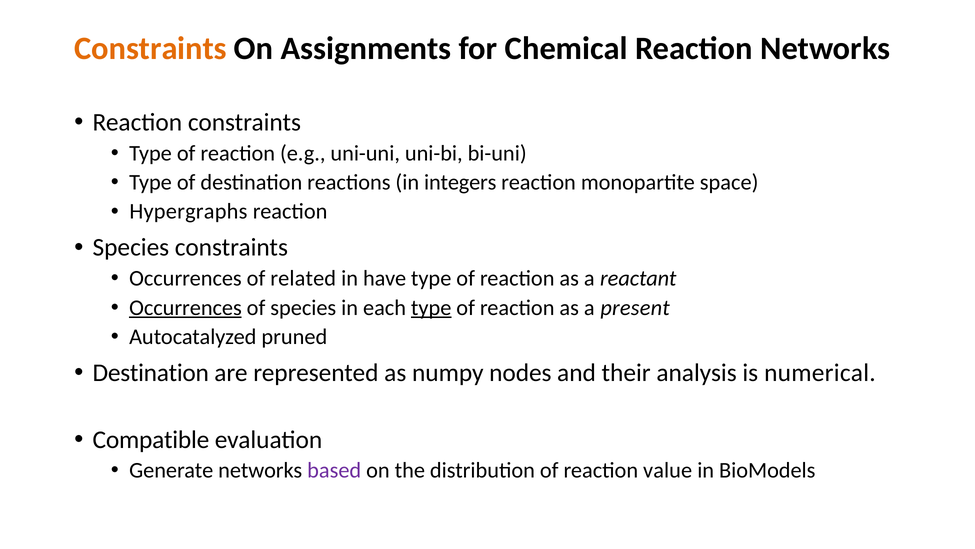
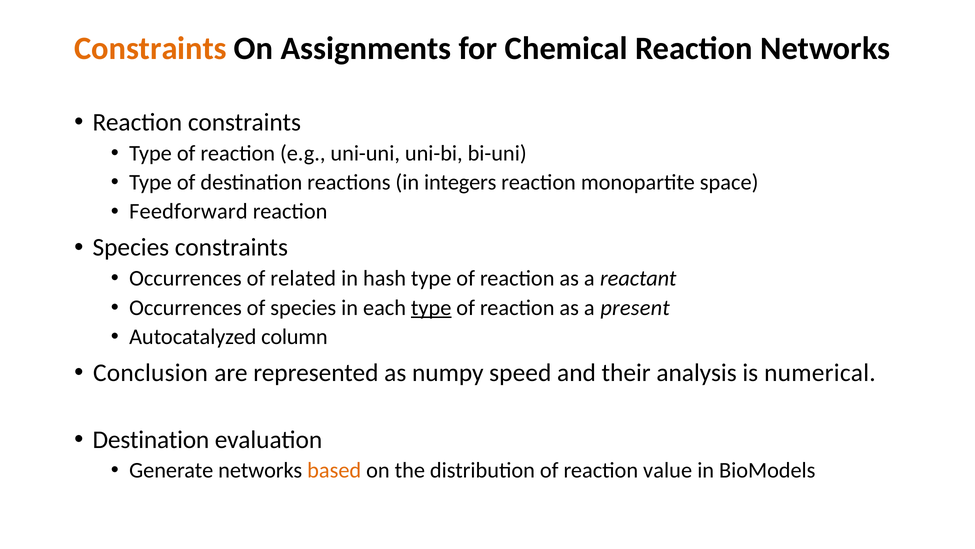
Hypergraphs: Hypergraphs -> Feedforward
have: have -> hash
Occurrences at (185, 307) underline: present -> none
pruned: pruned -> column
Destination at (151, 372): Destination -> Conclusion
nodes: nodes -> speed
Compatible at (151, 439): Compatible -> Destination
based colour: purple -> orange
